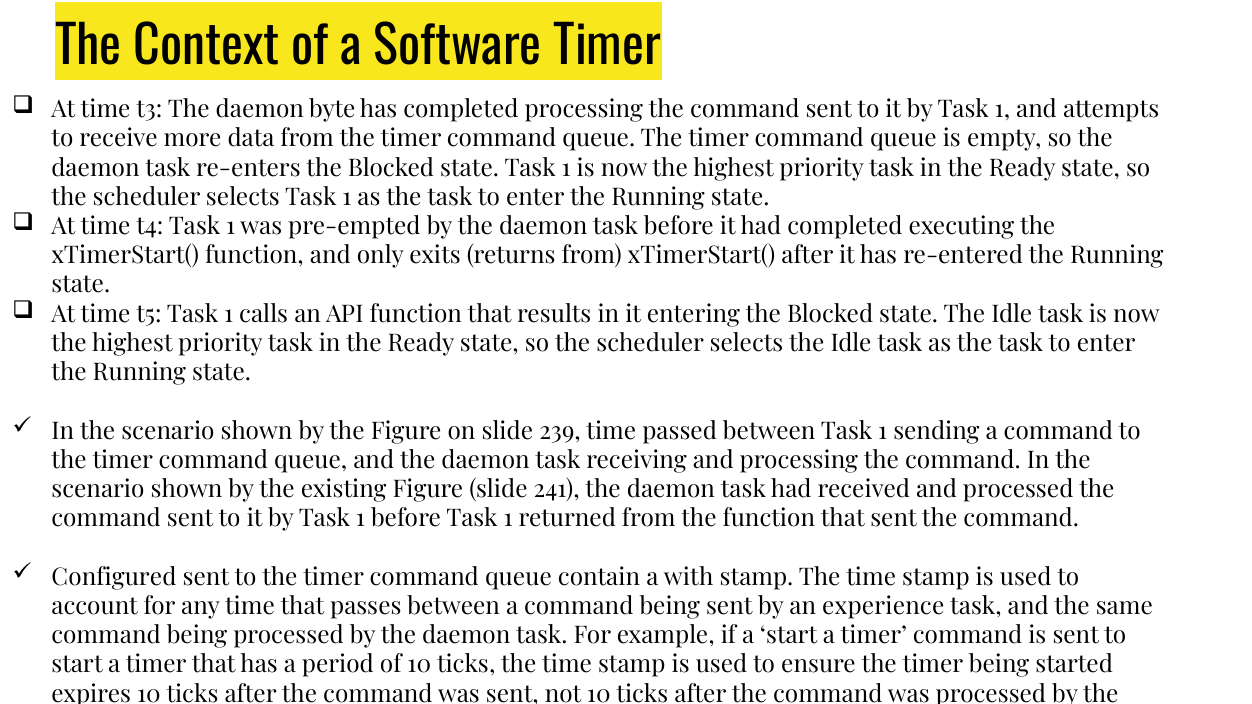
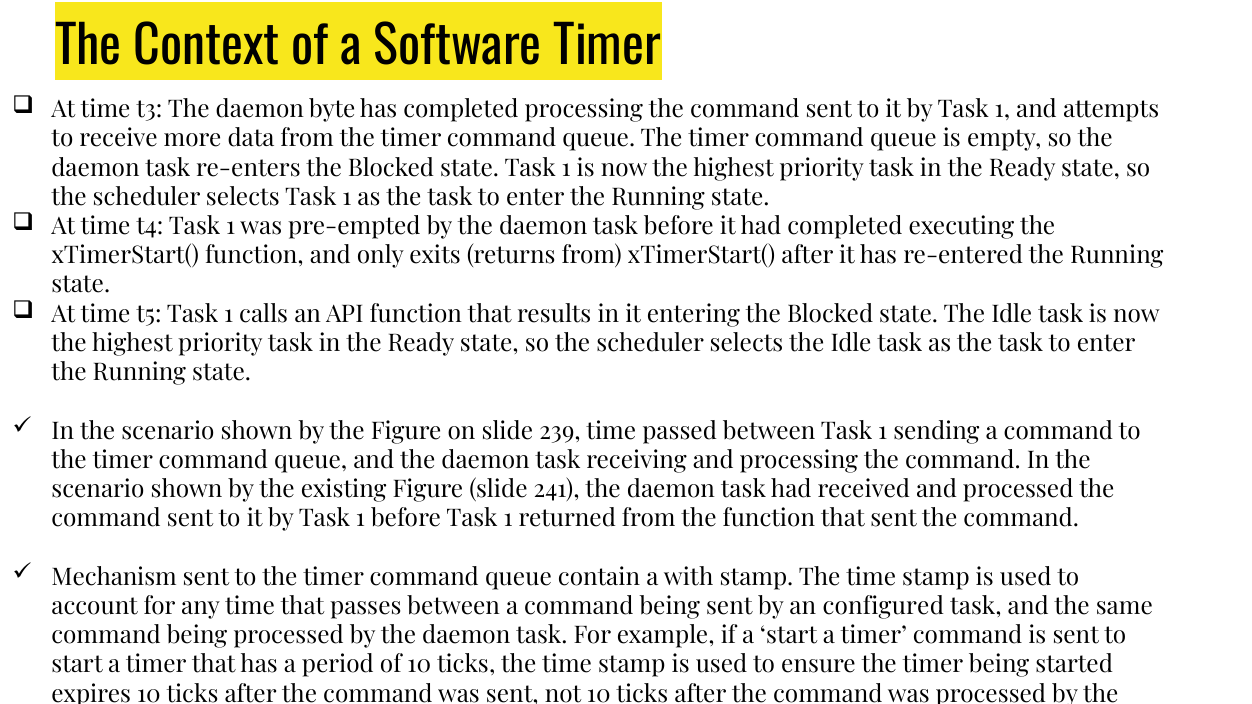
Configured: Configured -> Mechanism
experience: experience -> configured
